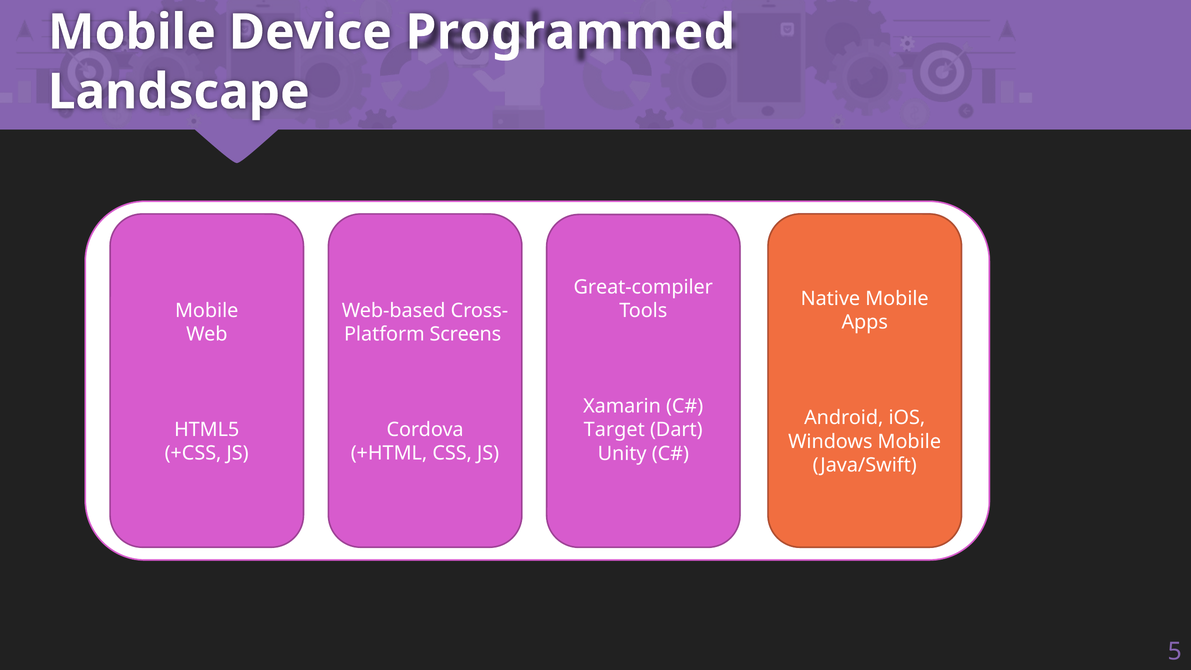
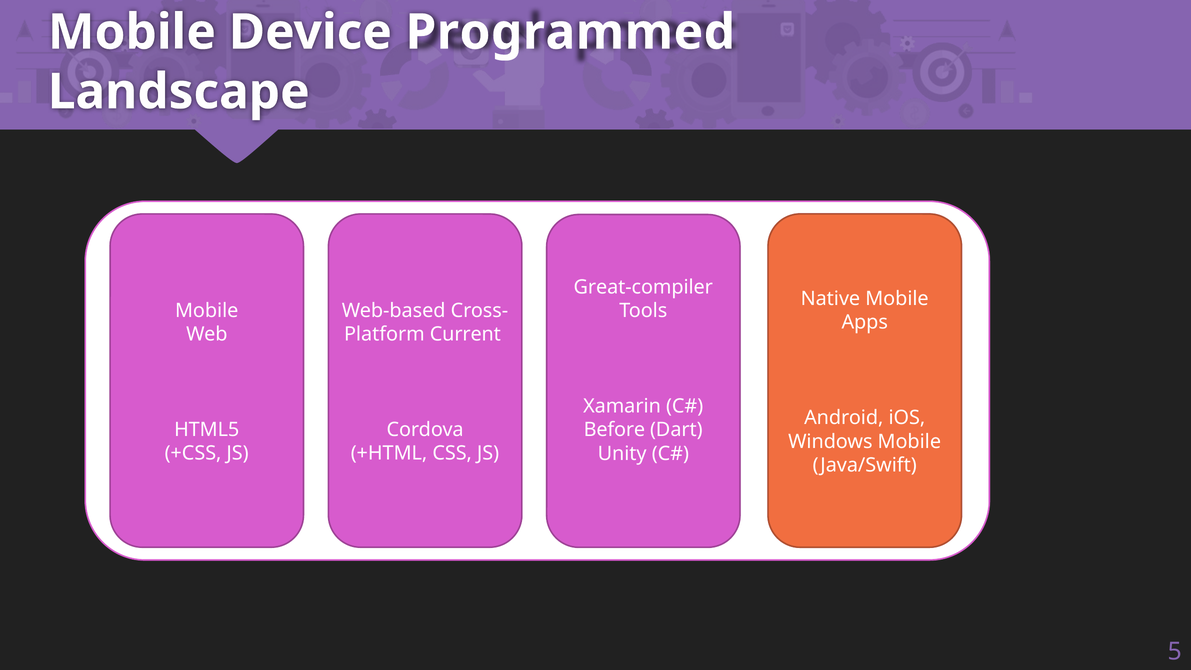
Screens: Screens -> Current
Target: Target -> Before
